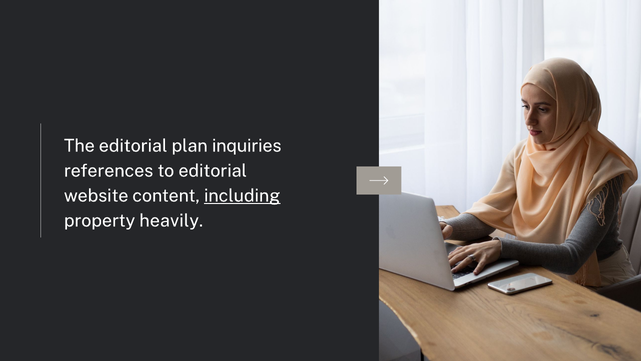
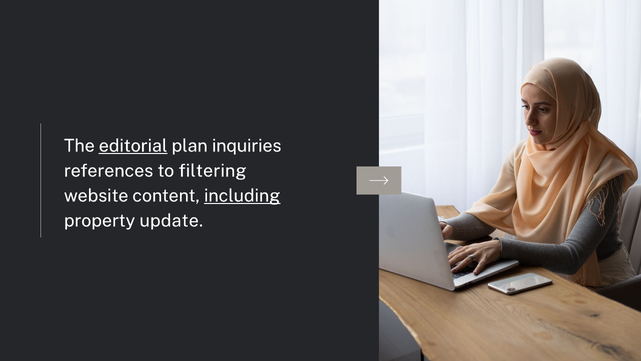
editorial at (133, 146) underline: none -> present
to editorial: editorial -> filtering
heavily: heavily -> update
